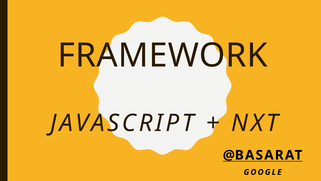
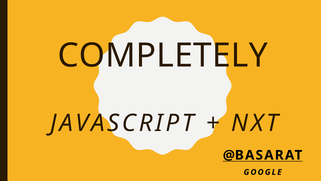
FRAMEWORK: FRAMEWORK -> COMPLETELY
